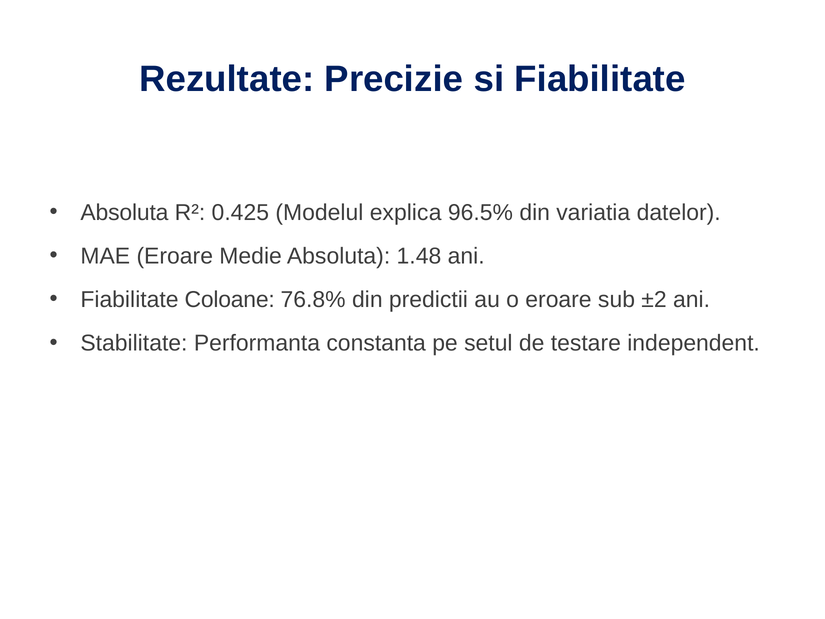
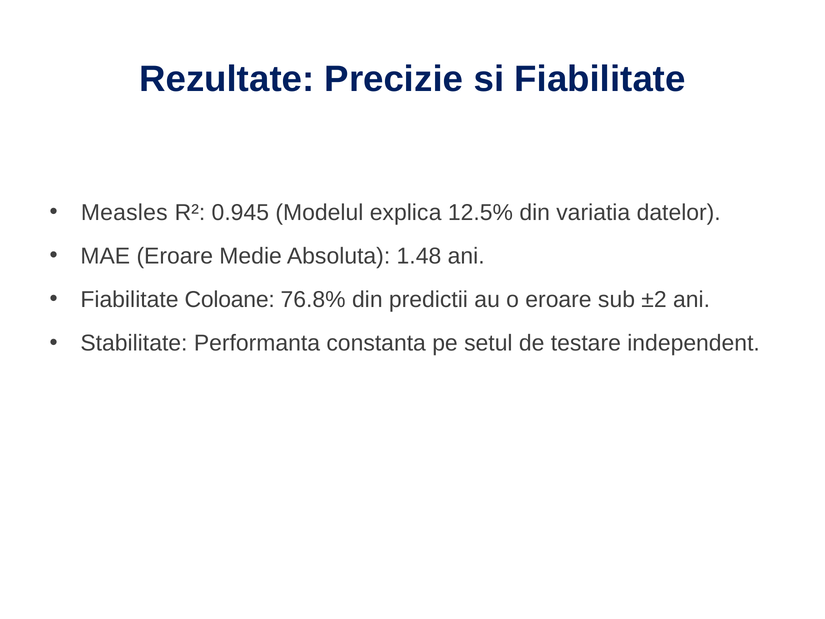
Absoluta at (124, 212): Absoluta -> Measles
0.425: 0.425 -> 0.945
96.5%: 96.5% -> 12.5%
